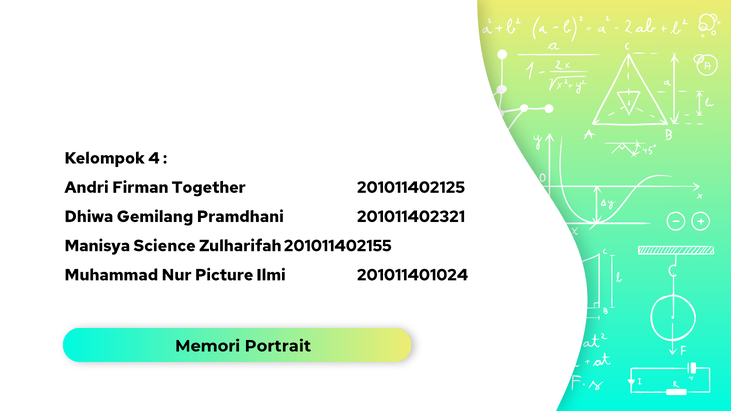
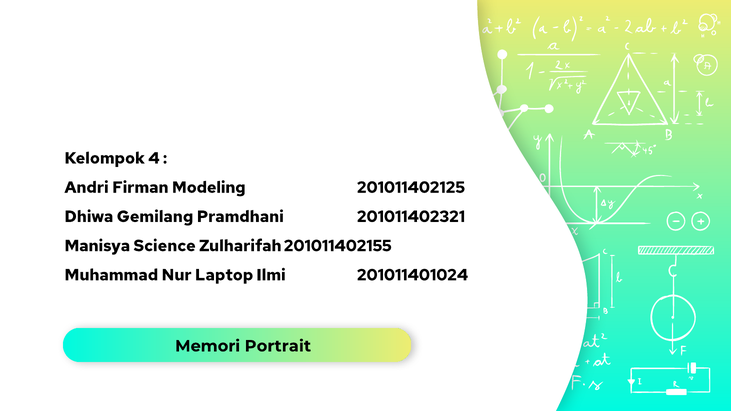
Together: Together -> Modeling
Picture: Picture -> Laptop
